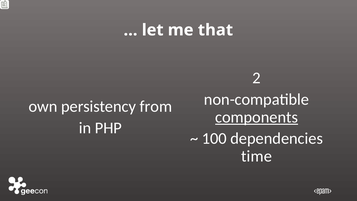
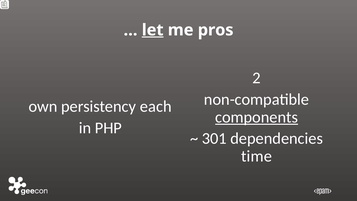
let underline: none -> present
that: that -> pros
from: from -> each
100: 100 -> 301
